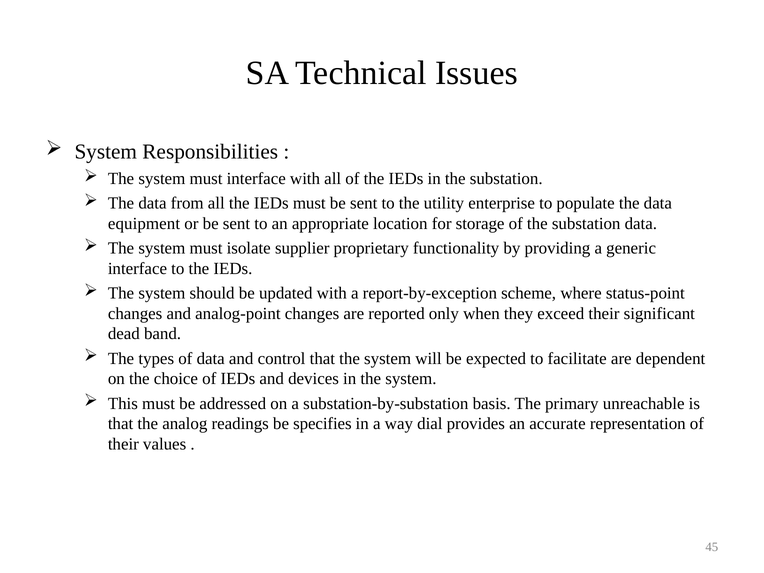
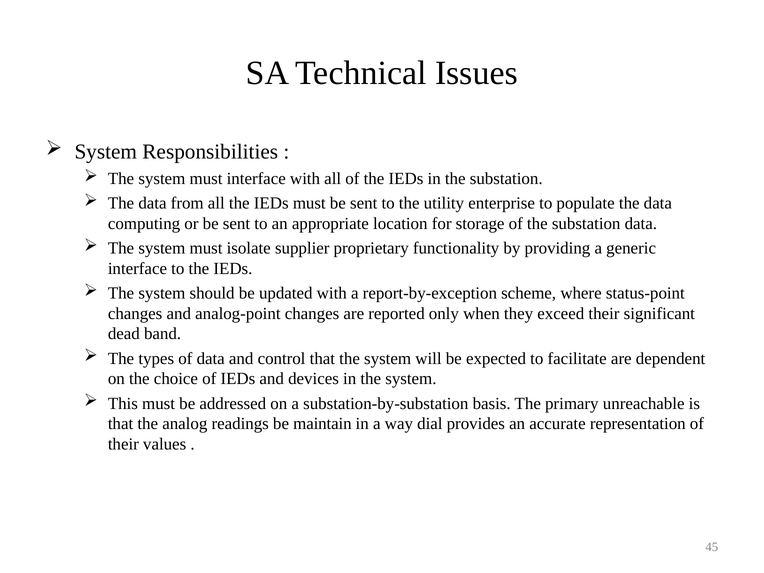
equipment: equipment -> computing
specifies: specifies -> maintain
